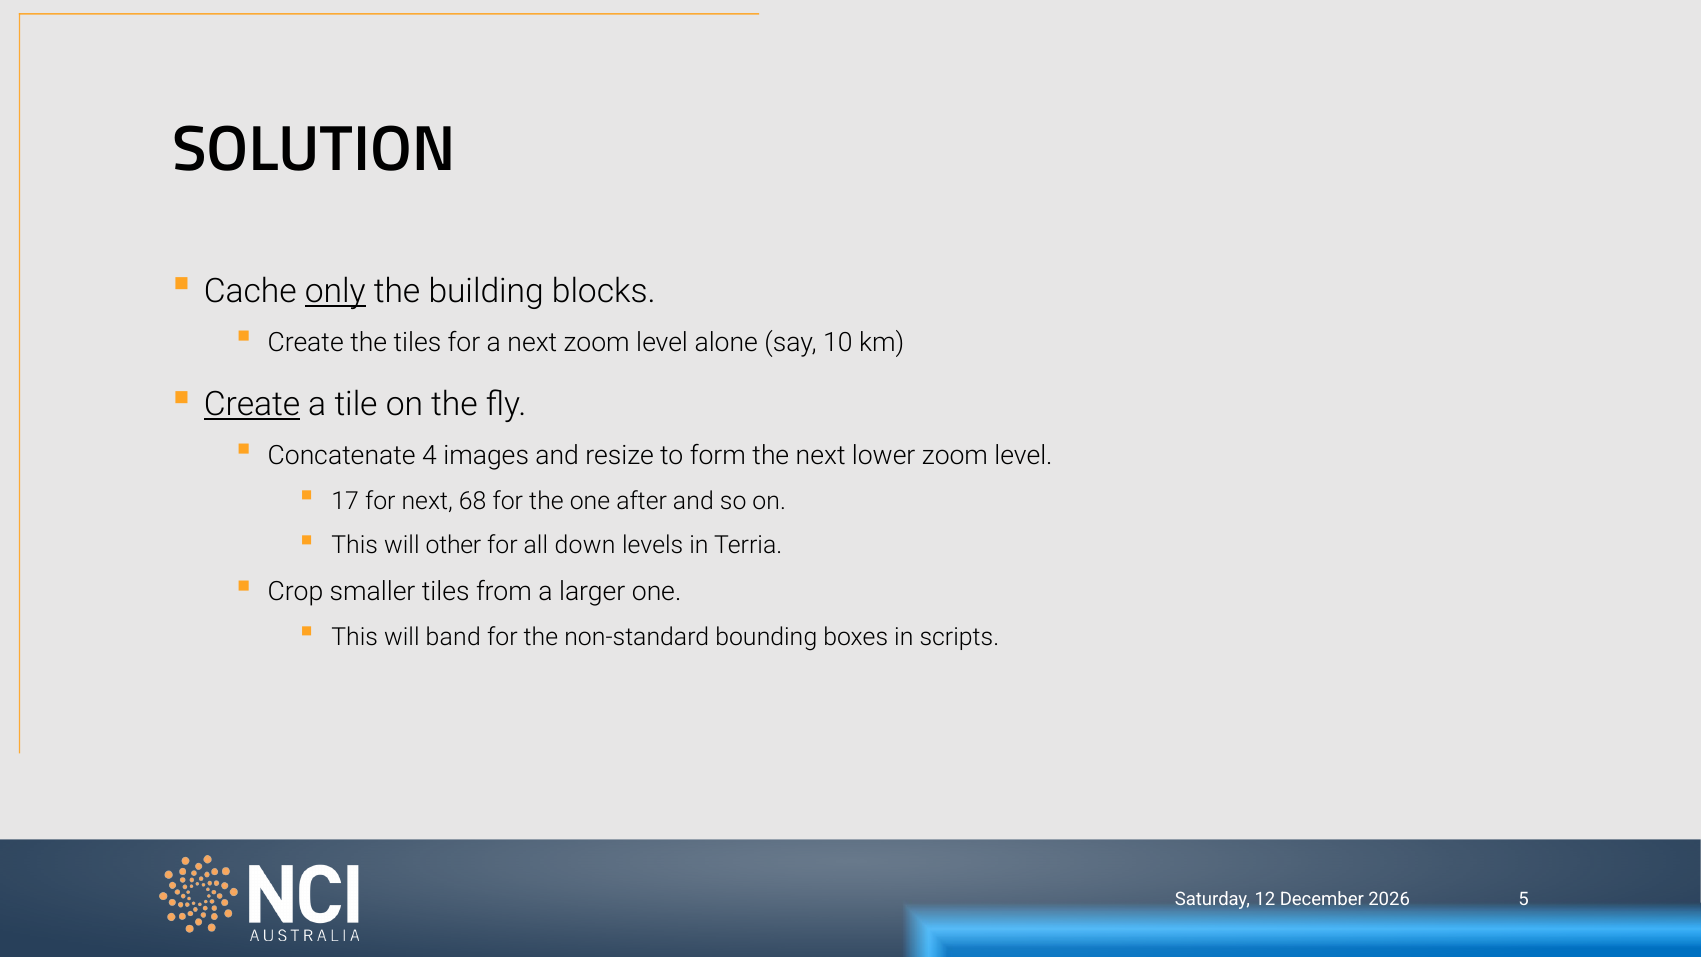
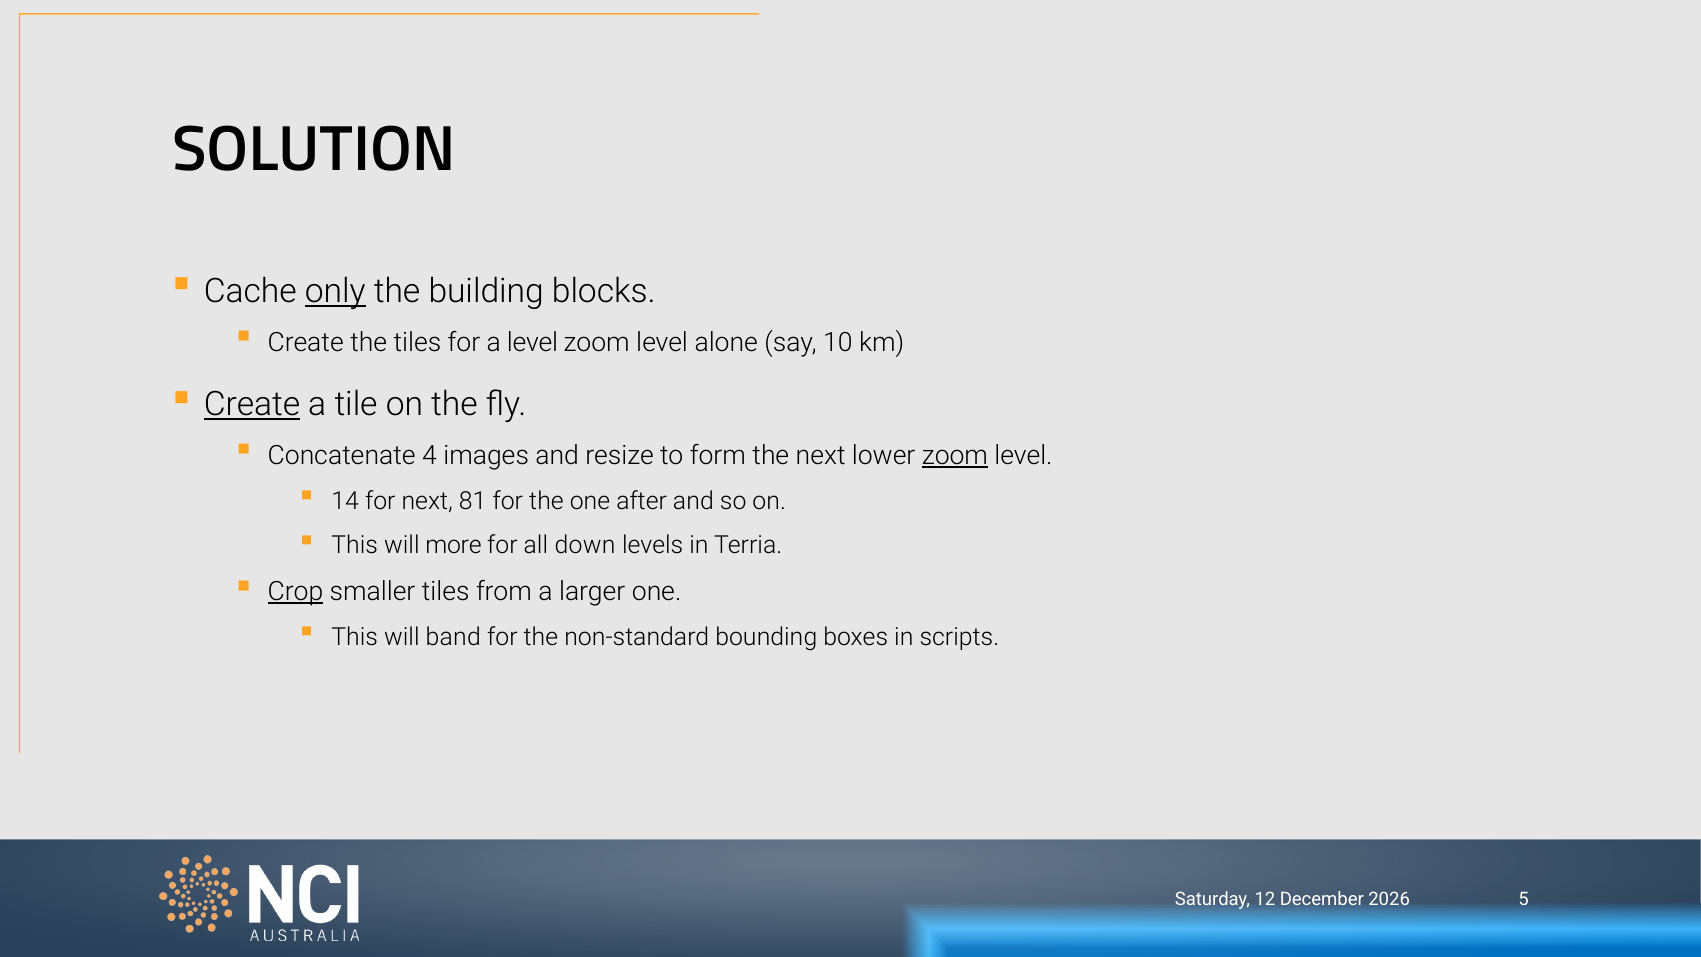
a next: next -> level
zoom at (955, 455) underline: none -> present
17: 17 -> 14
68: 68 -> 81
other: other -> more
Crop underline: none -> present
